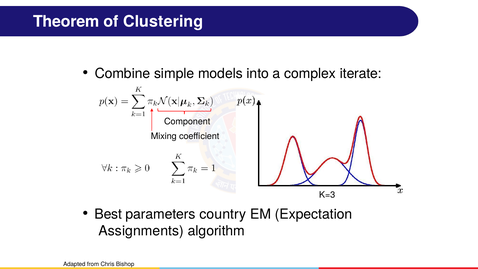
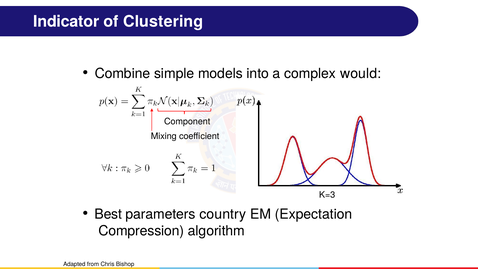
Theorem: Theorem -> Indicator
iterate: iterate -> would
Assignments: Assignments -> Compression
